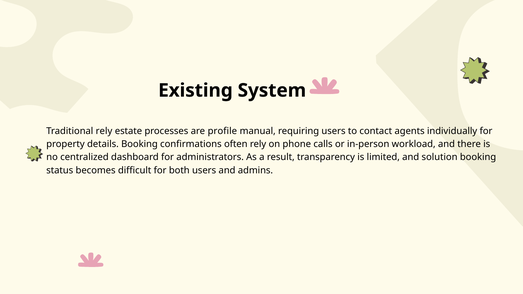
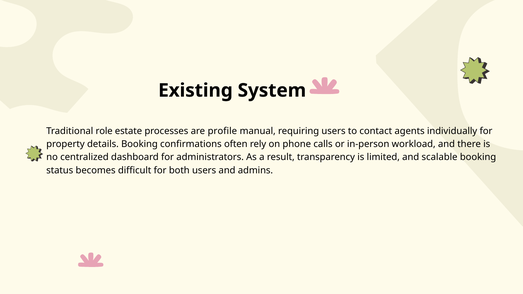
Traditional rely: rely -> role
solution: solution -> scalable
